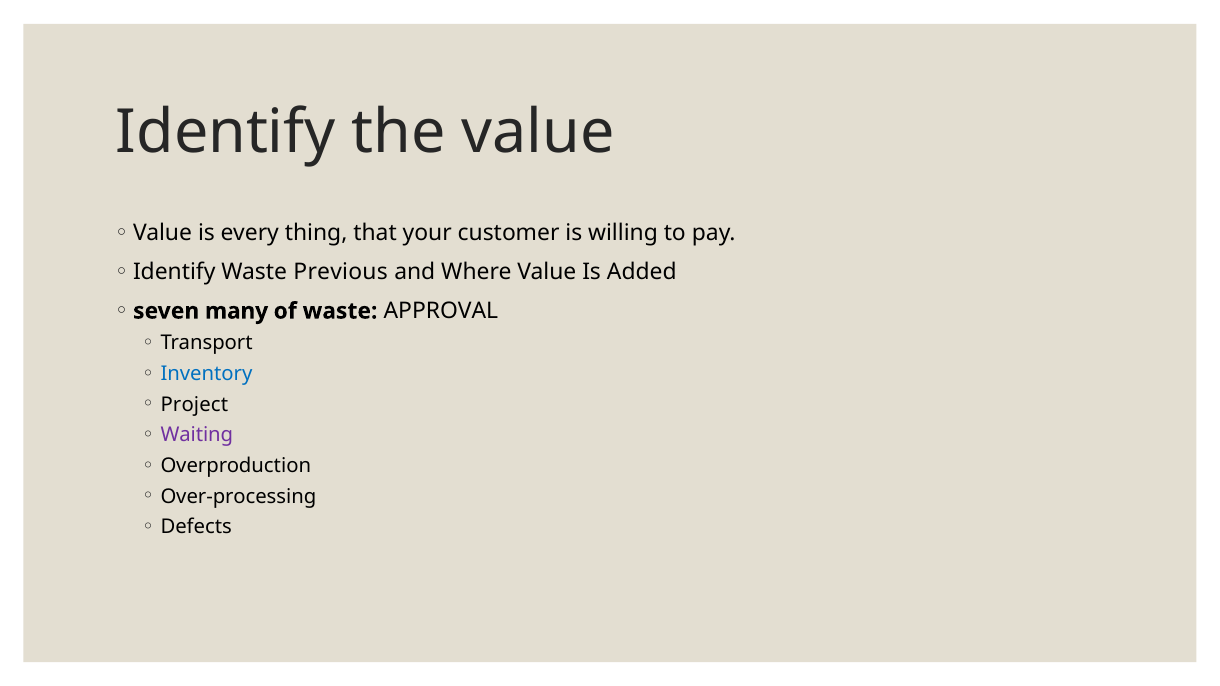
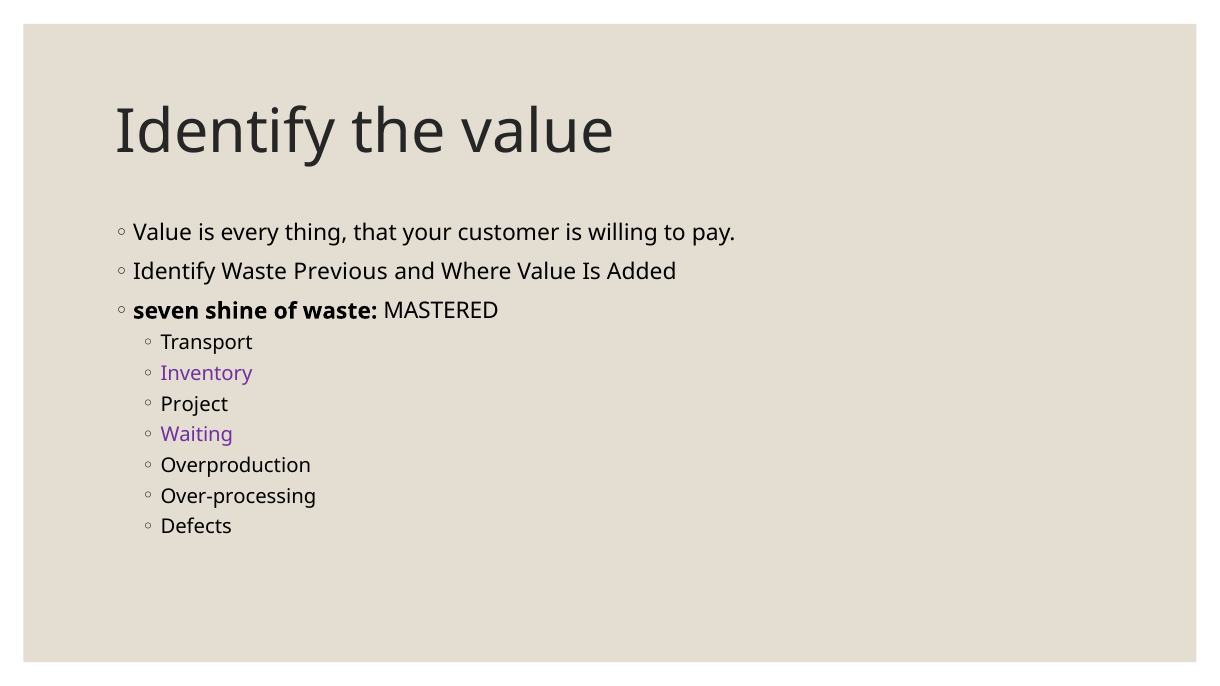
many: many -> shine
APPROVAL: APPROVAL -> MASTERED
Inventory colour: blue -> purple
